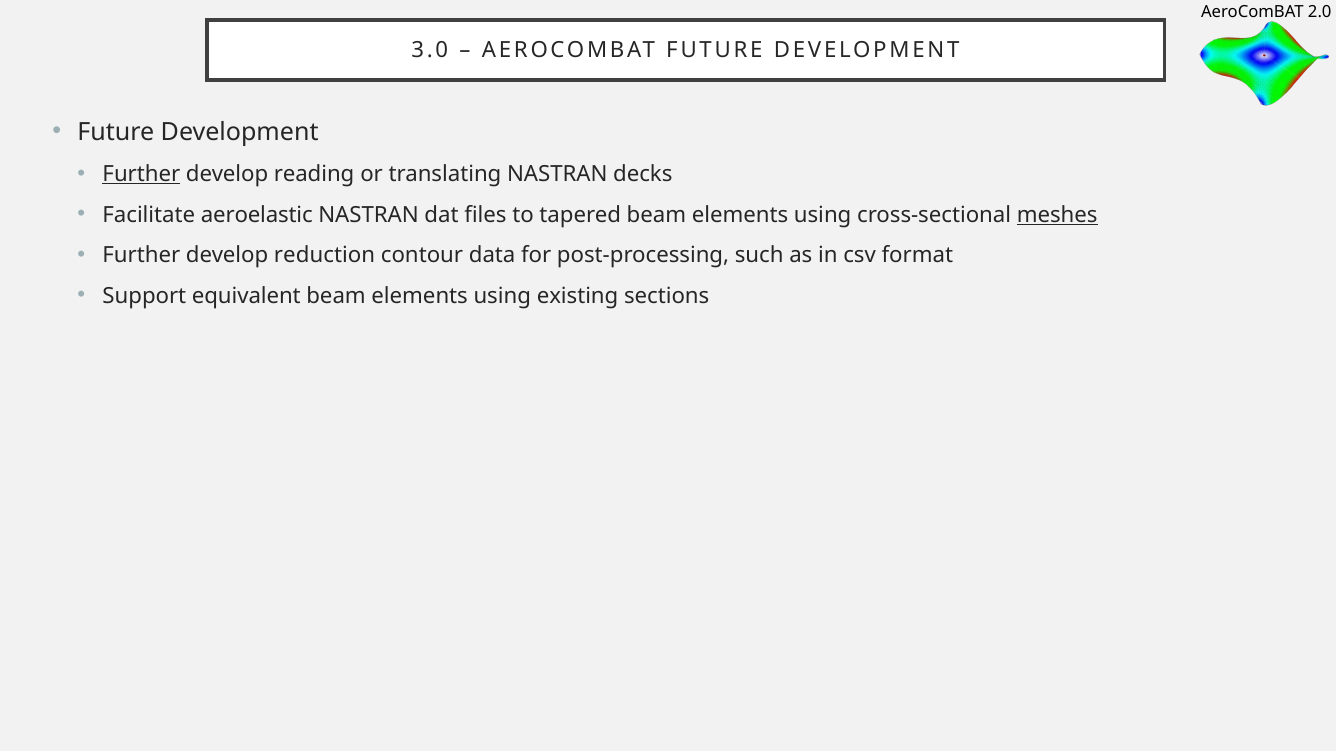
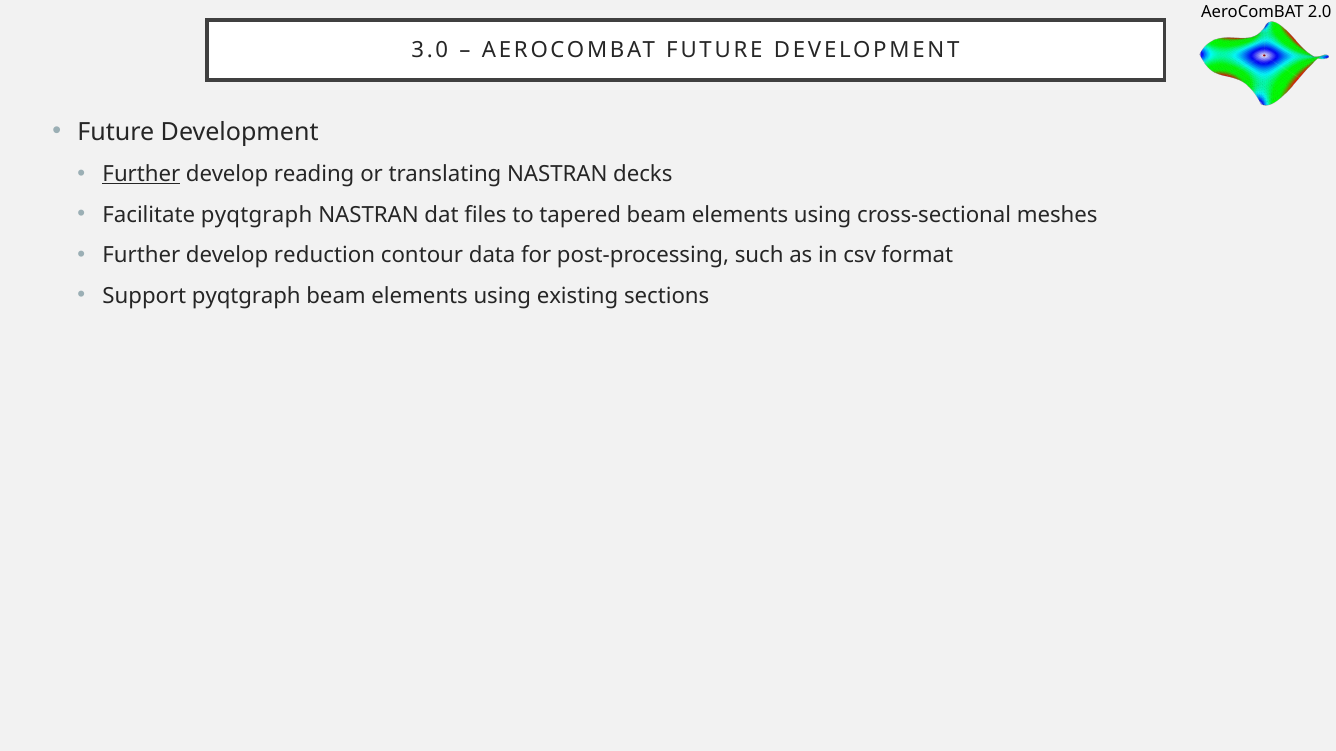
Facilitate aeroelastic: aeroelastic -> pyqtgraph
meshes underline: present -> none
Support equivalent: equivalent -> pyqtgraph
